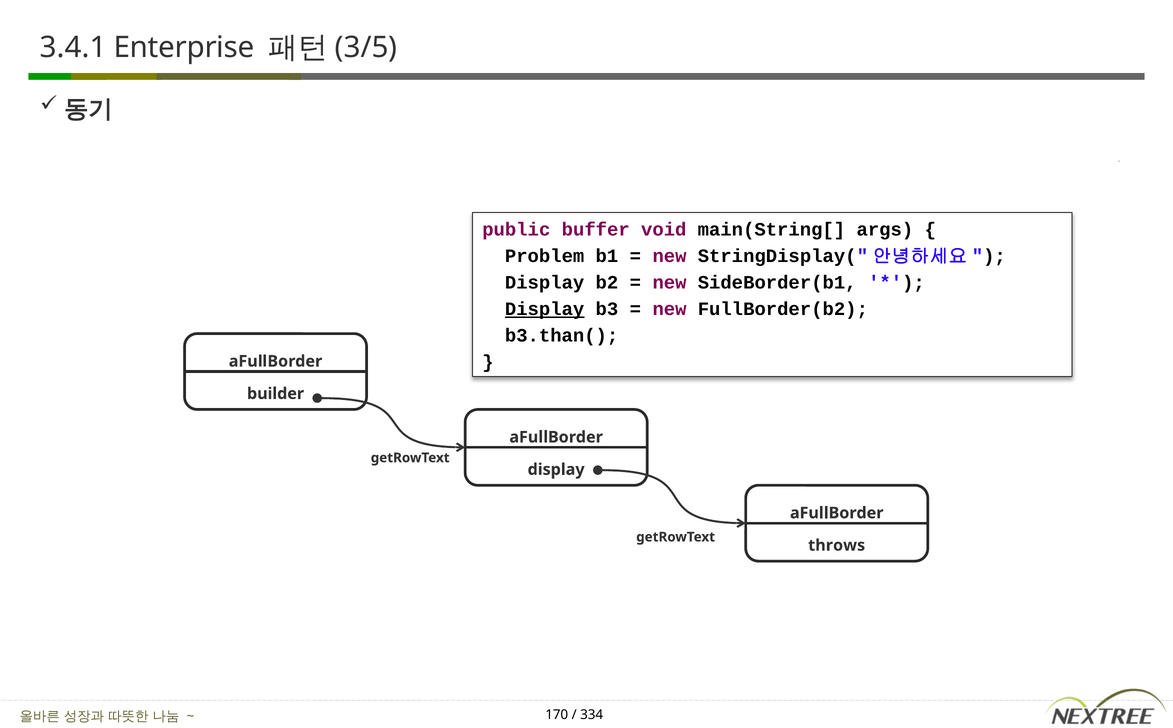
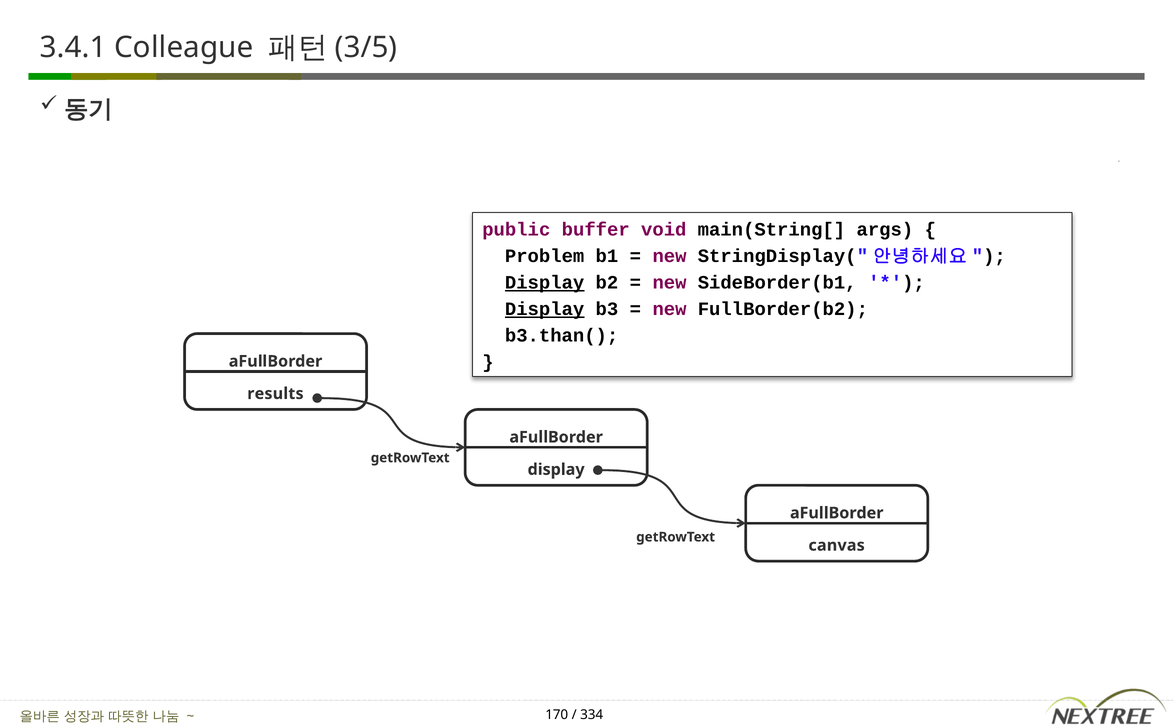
Enterprise: Enterprise -> Colleague
Display at (545, 283) underline: none -> present
builder: builder -> results
throws: throws -> canvas
